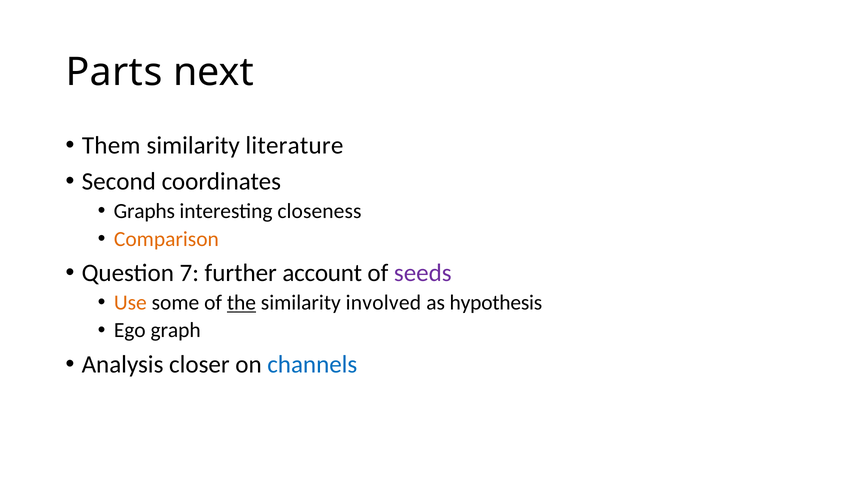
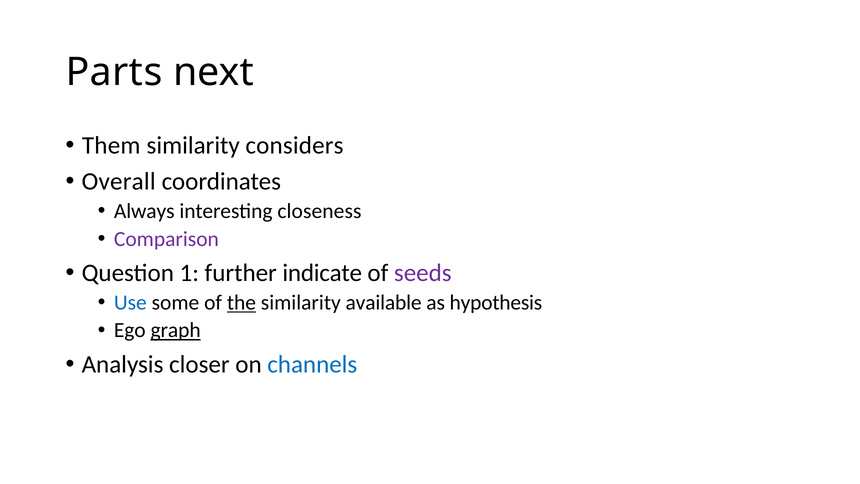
literature: literature -> considers
Second: Second -> Overall
Graphs: Graphs -> Always
Comparison colour: orange -> purple
7: 7 -> 1
account: account -> indicate
Use colour: orange -> blue
involved: involved -> available
graph underline: none -> present
